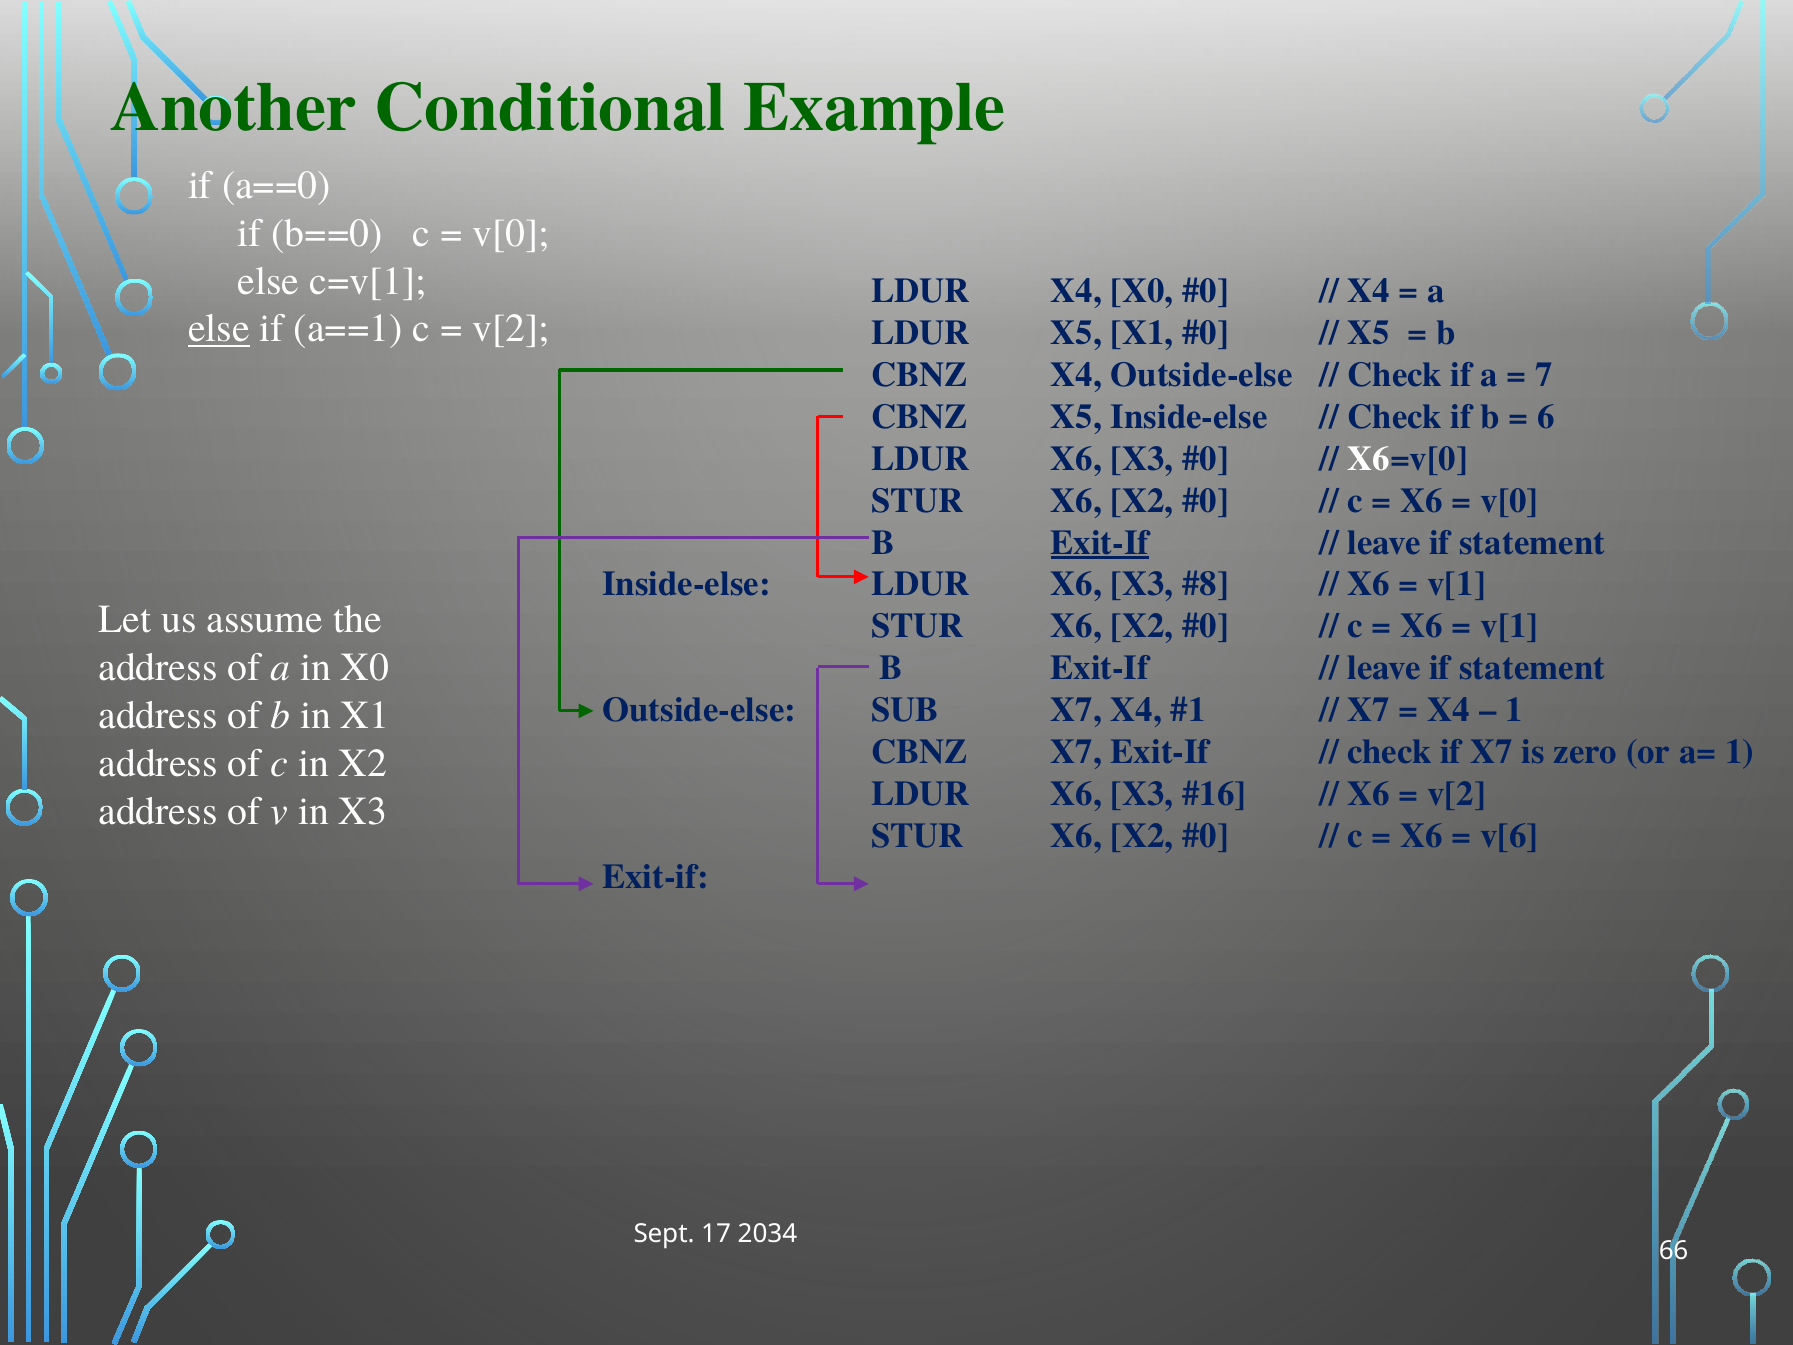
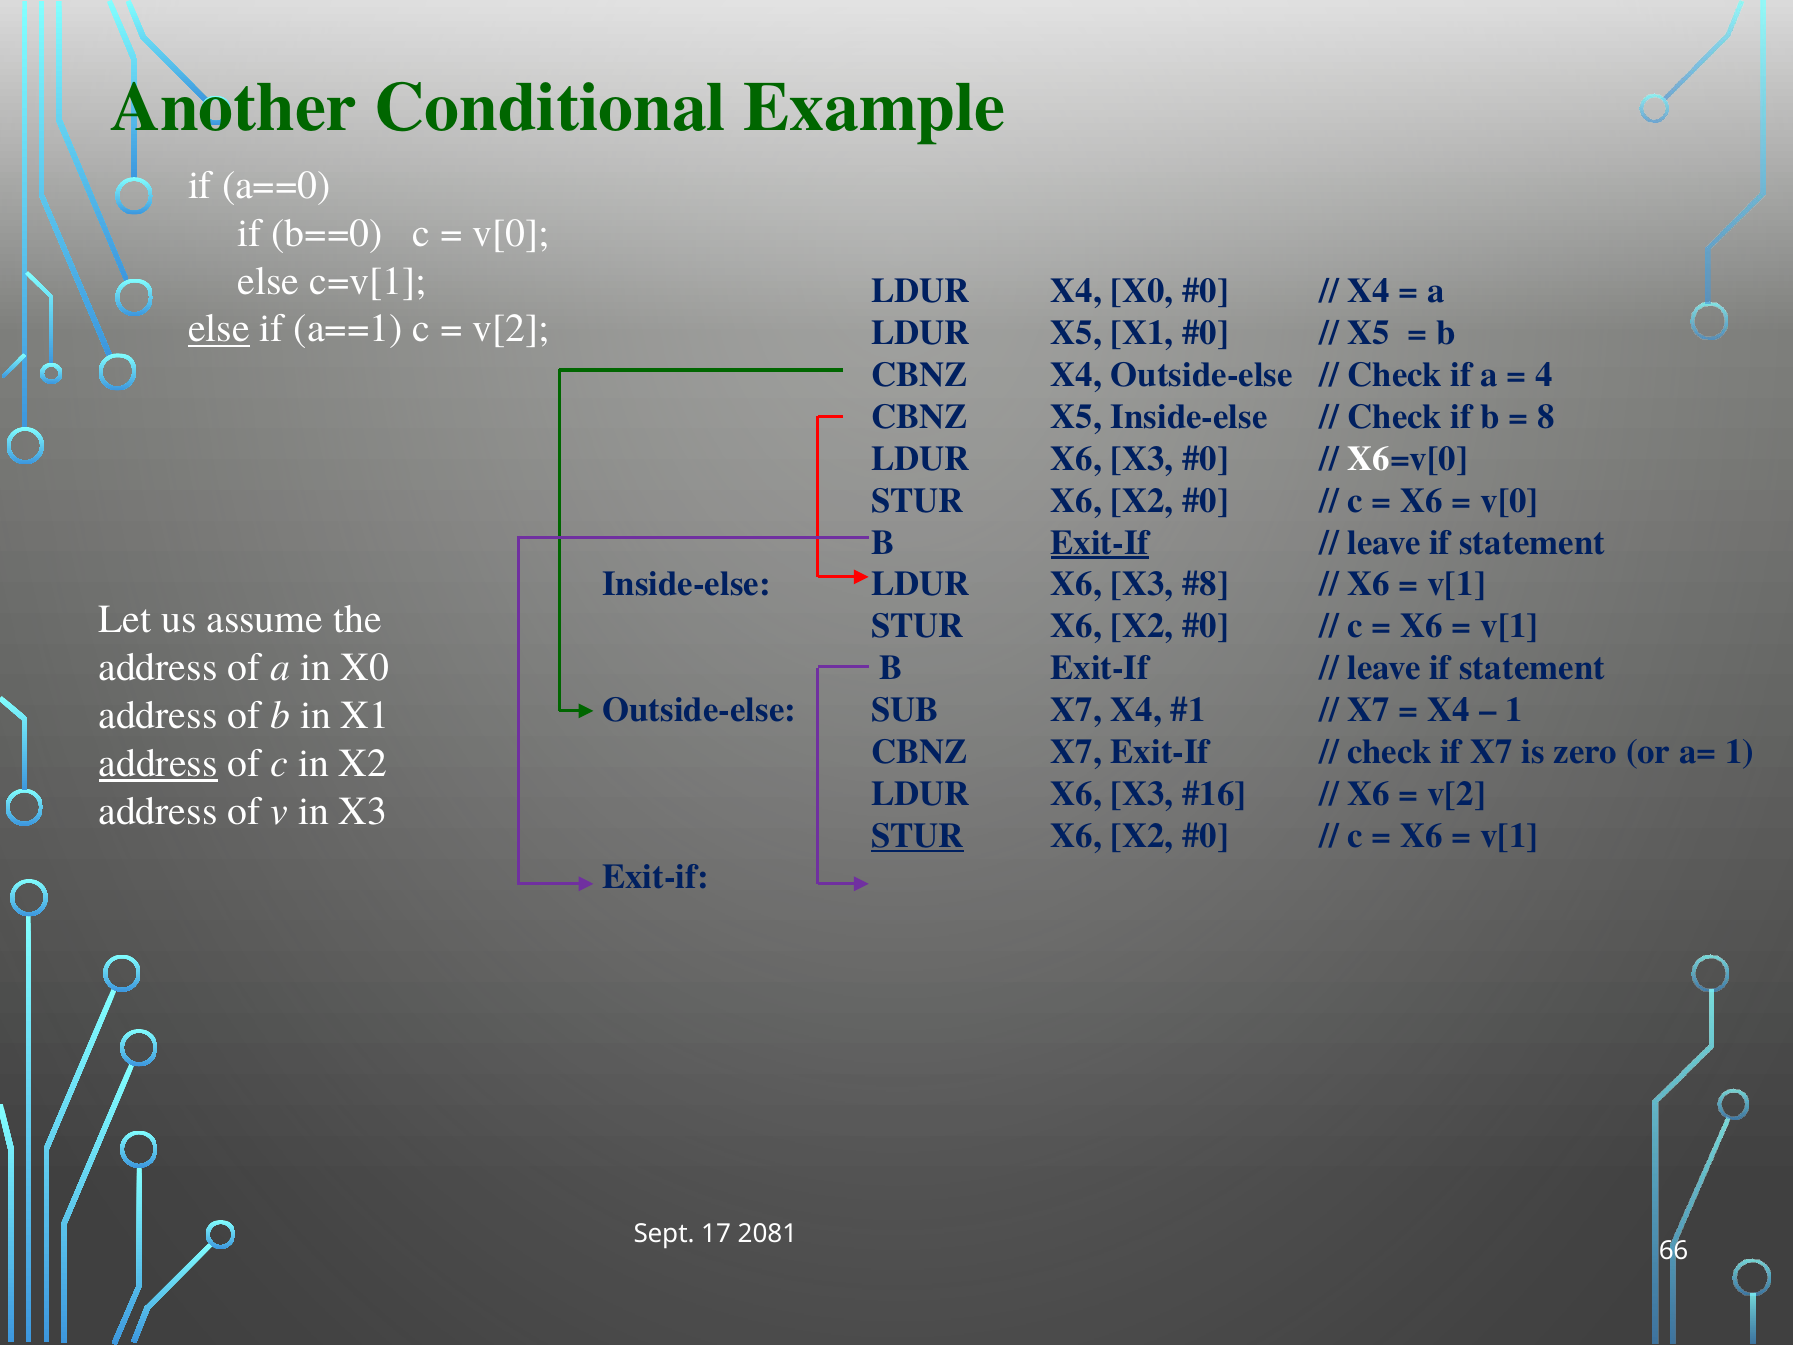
7: 7 -> 4
6: 6 -> 8
address at (158, 763) underline: none -> present
STUR at (918, 835) underline: none -> present
v[6 at (1510, 835): v[6 -> v[1
2034: 2034 -> 2081
